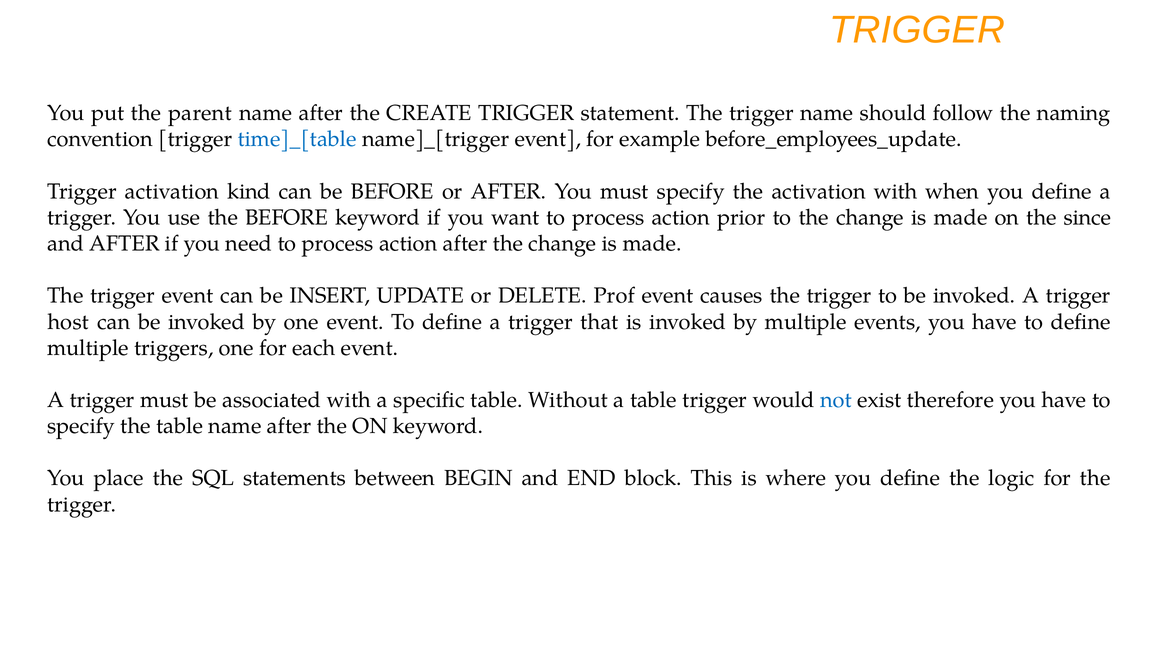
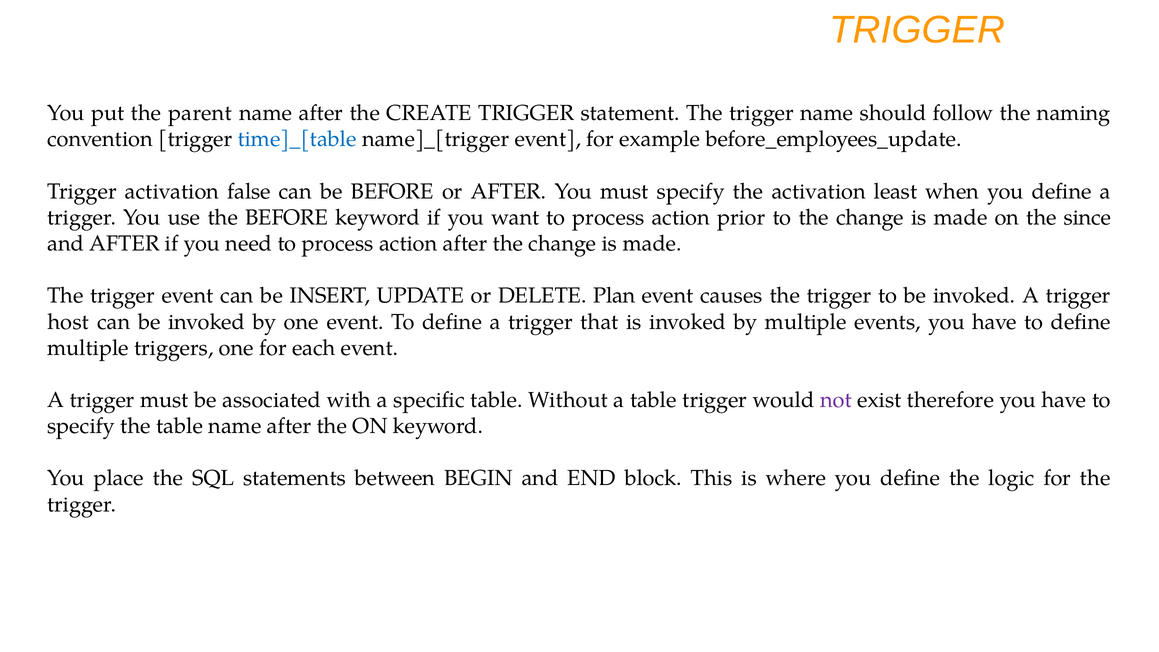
kind: kind -> false
activation with: with -> least
Prof: Prof -> Plan
not colour: blue -> purple
